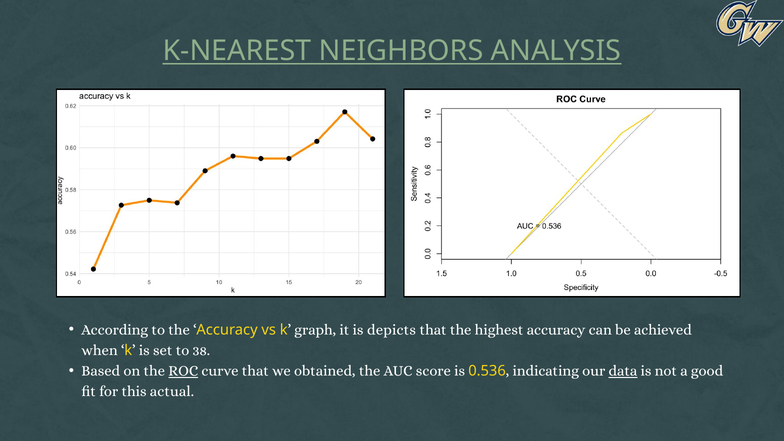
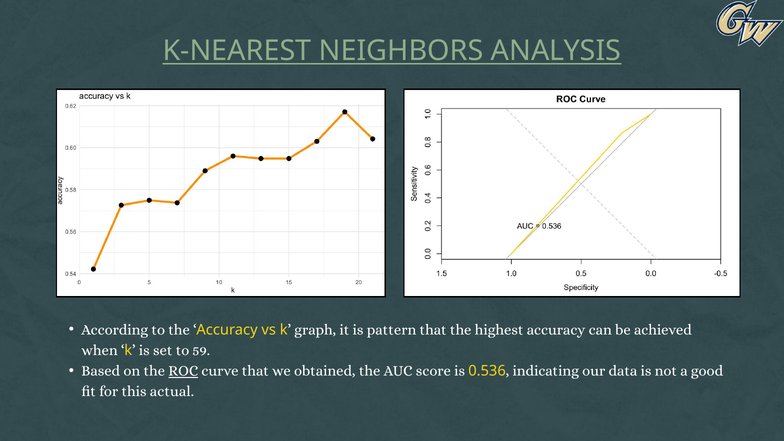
depicts: depicts -> pattern
38: 38 -> 59
data underline: present -> none
